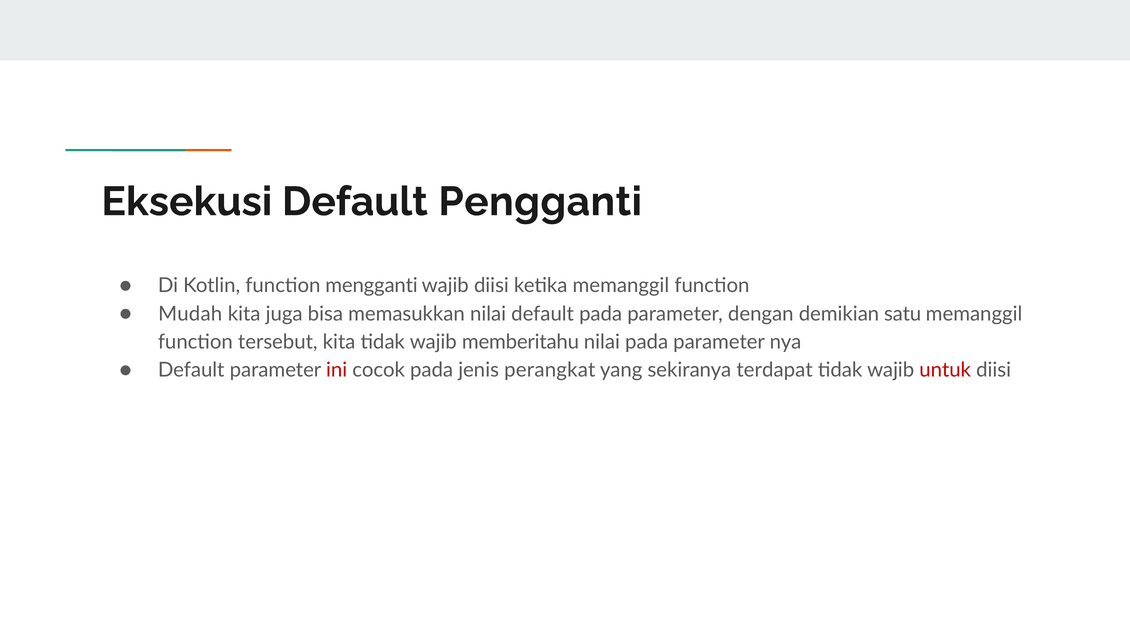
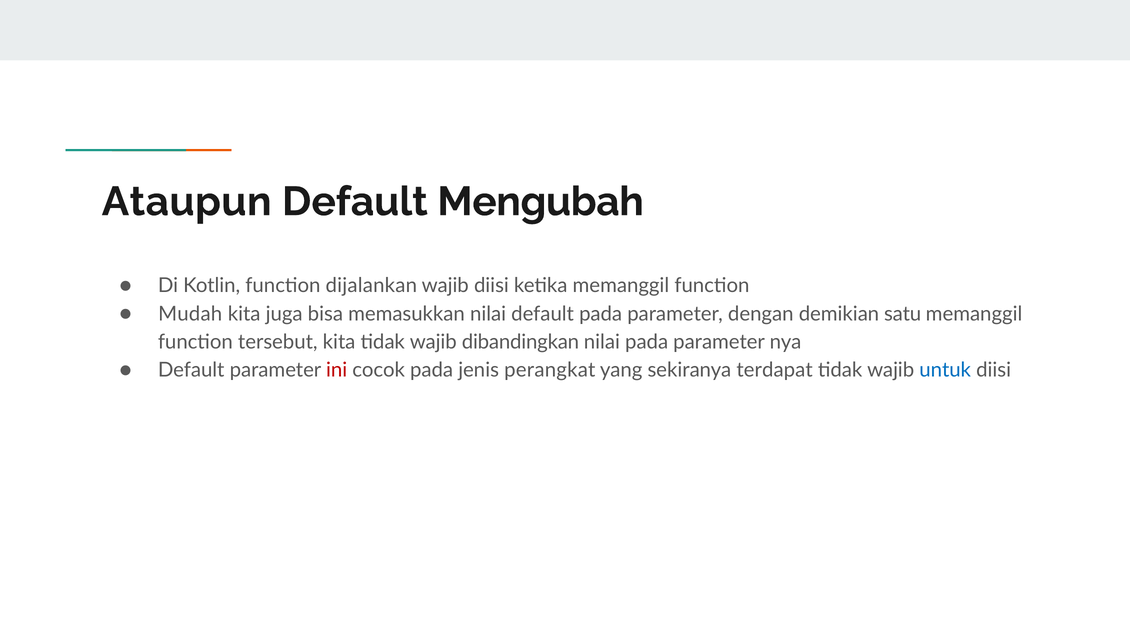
Eksekusi: Eksekusi -> Ataupun
Pengganti: Pengganti -> Mengubah
mengganti: mengganti -> dijalankan
memberitahu: memberitahu -> dibandingkan
untuk colour: red -> blue
